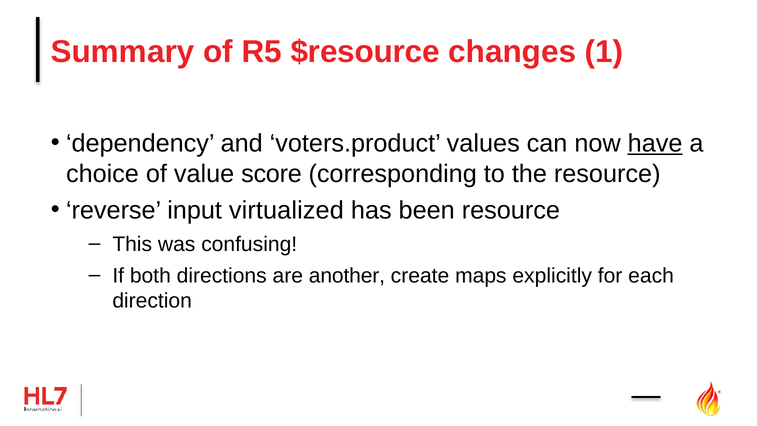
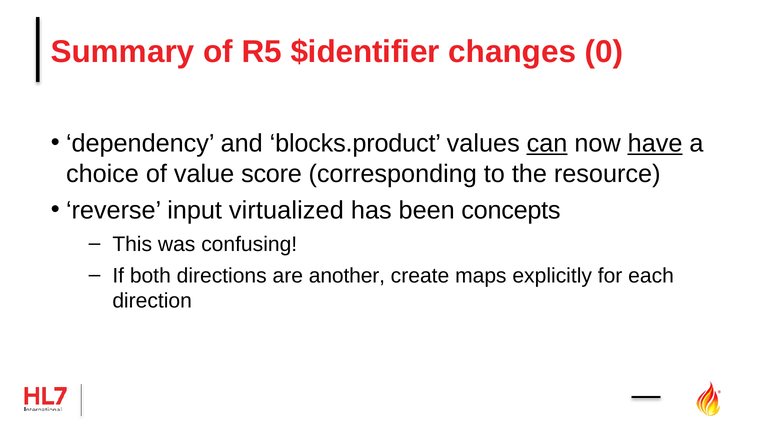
$resource: $resource -> $identifier
1: 1 -> 0
voters.product: voters.product -> blocks.product
can underline: none -> present
been resource: resource -> concepts
